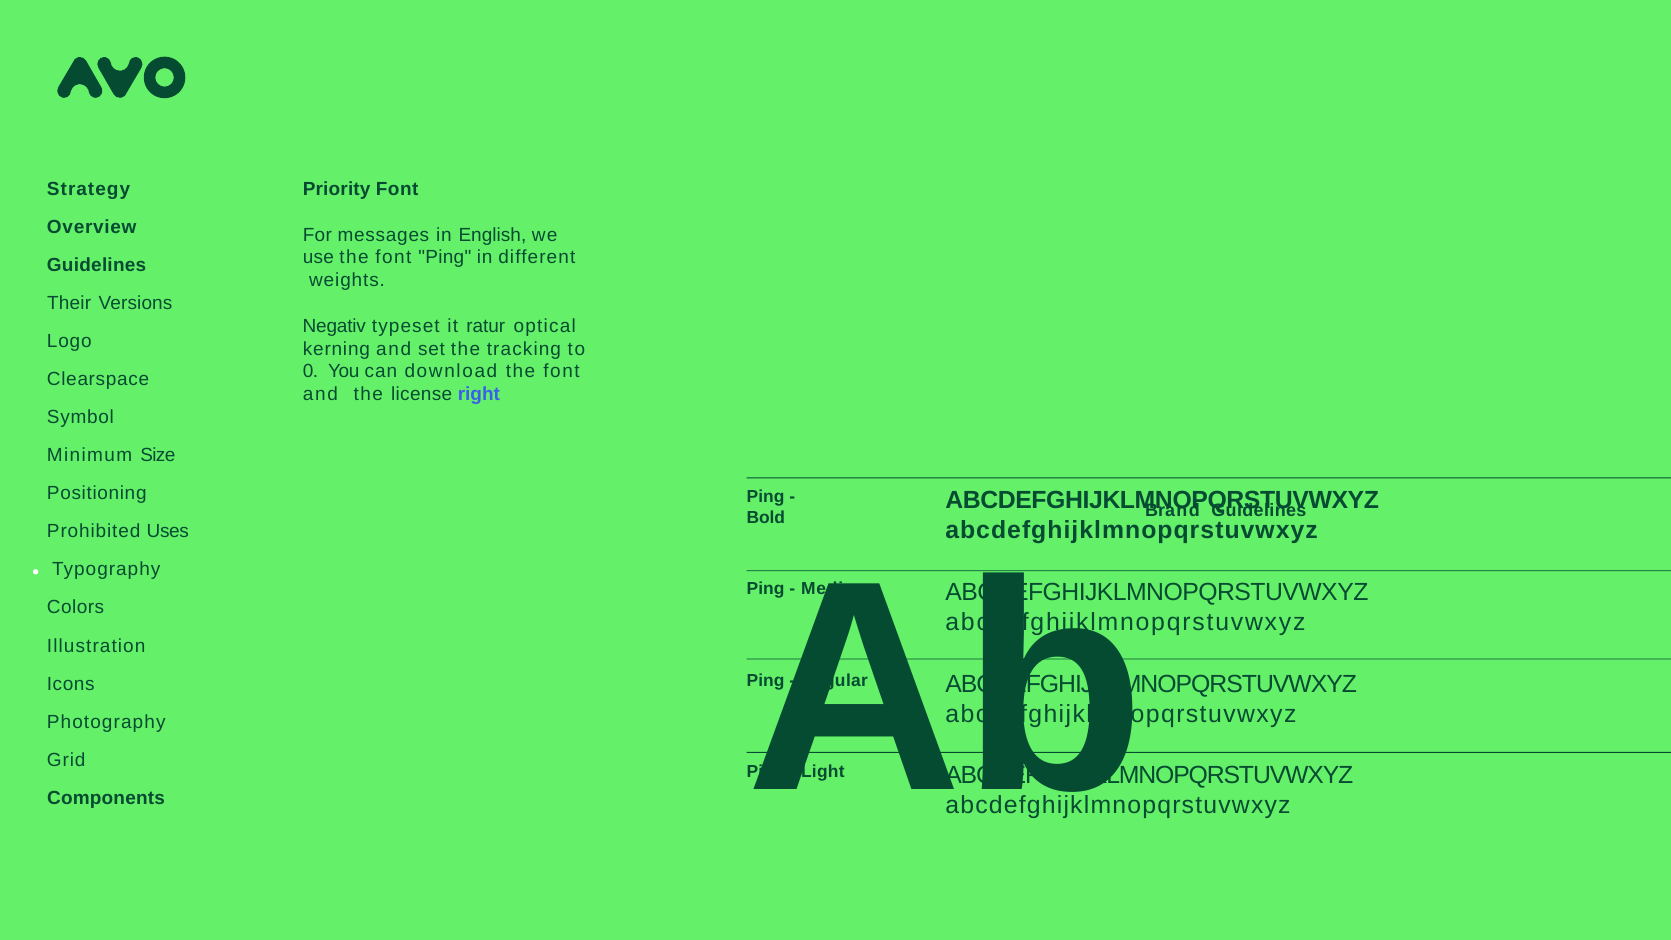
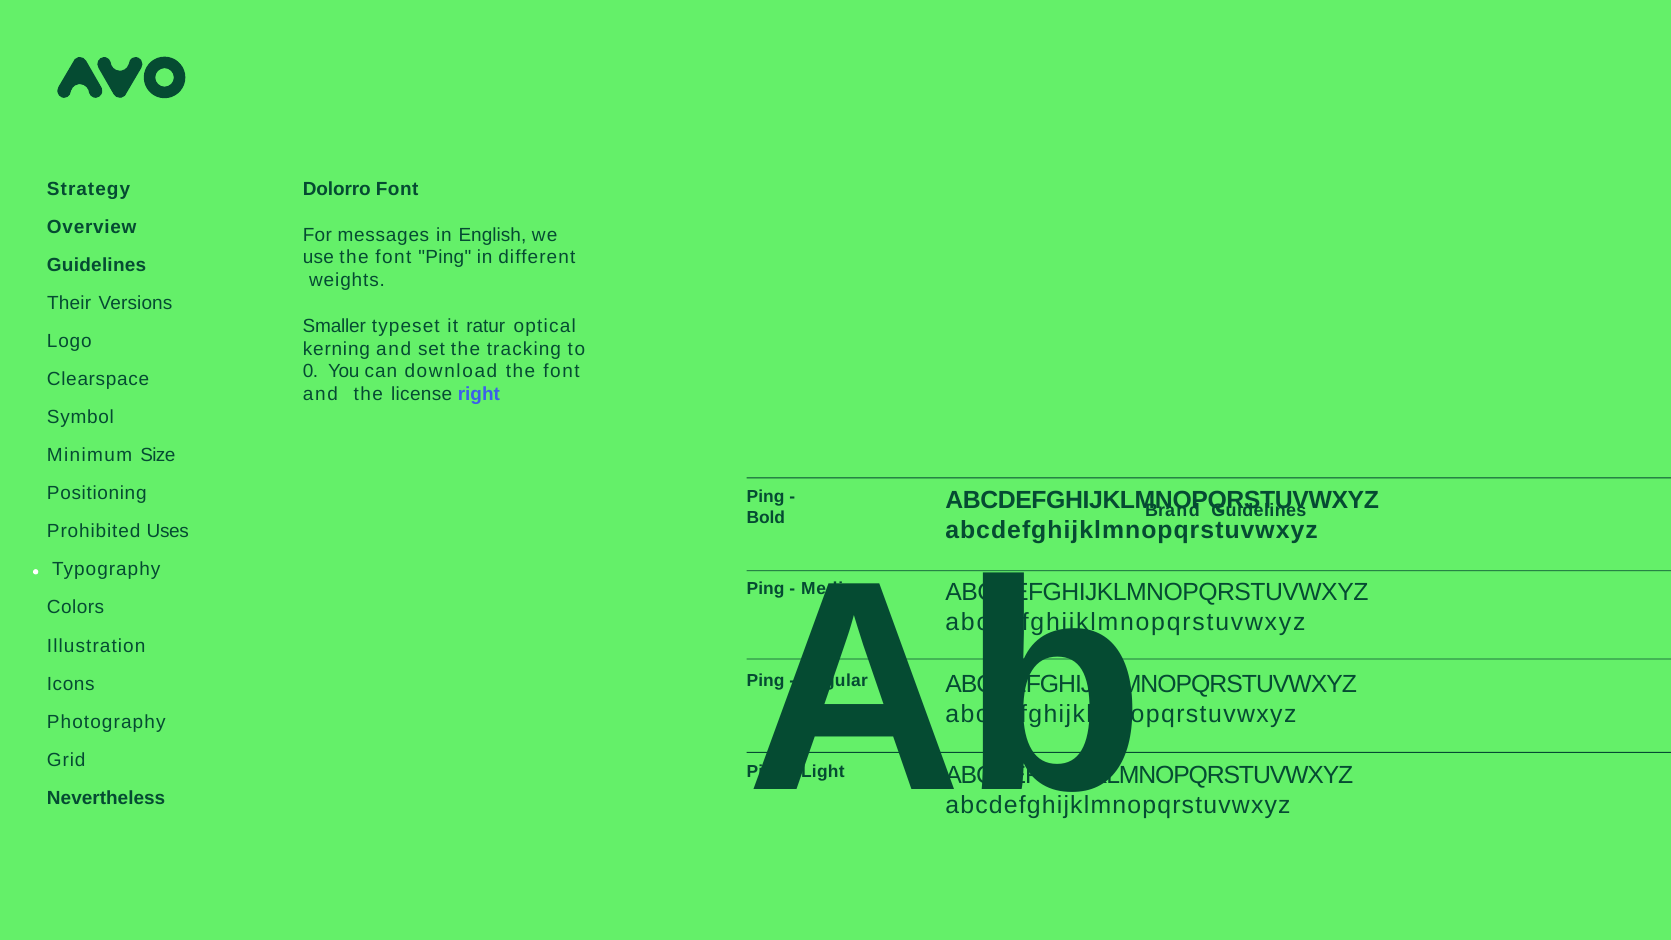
Priority: Priority -> Dolorro
Negativ: Negativ -> Smaller
Components: Components -> Nevertheless
